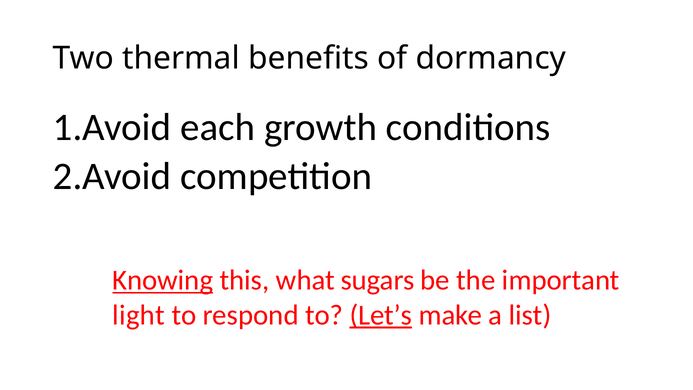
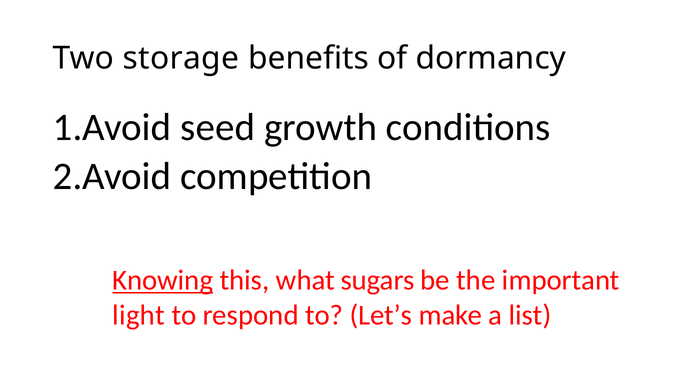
thermal: thermal -> storage
each: each -> seed
Let’s underline: present -> none
